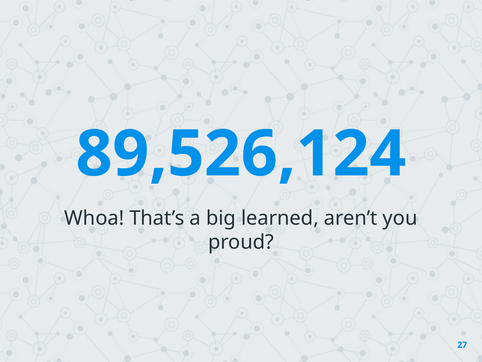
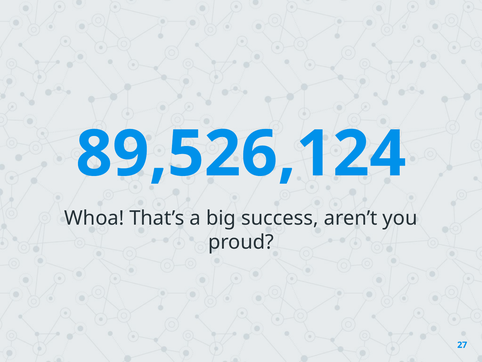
learned: learned -> success
